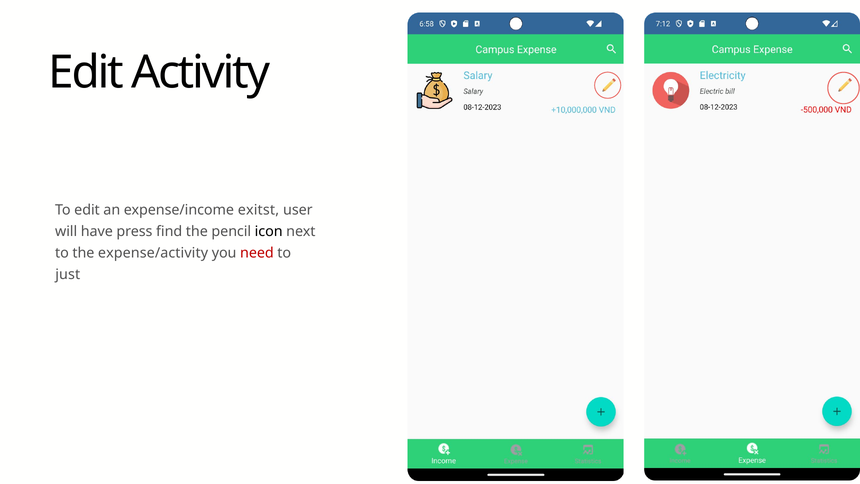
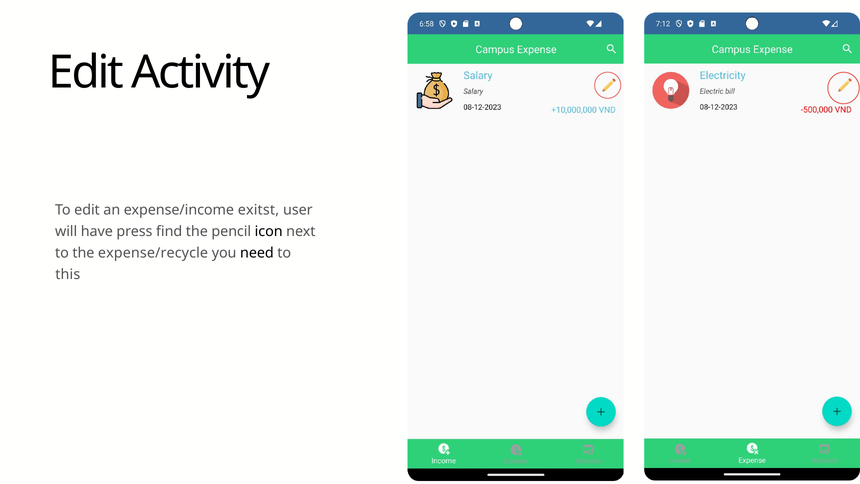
expense/activity: expense/activity -> expense/recycle
need colour: red -> black
just: just -> this
